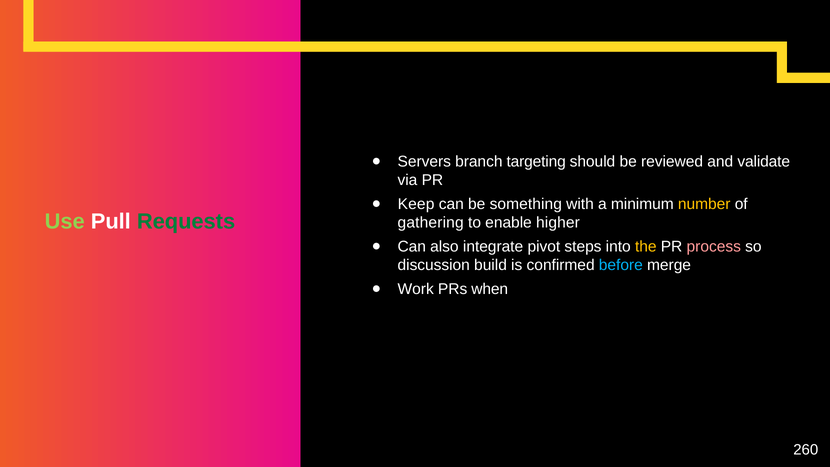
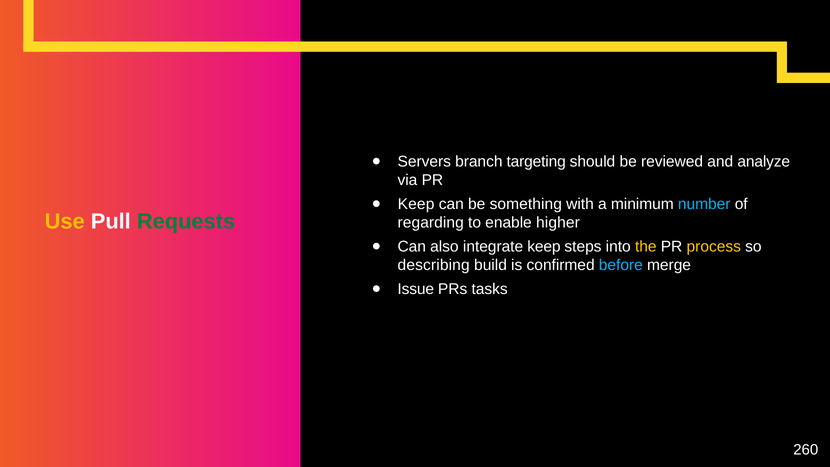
validate: validate -> analyze
number colour: yellow -> light blue
Use colour: light green -> yellow
gathering: gathering -> regarding
integrate pivot: pivot -> keep
process colour: pink -> yellow
discussion: discussion -> describing
Work: Work -> Issue
when: when -> tasks
